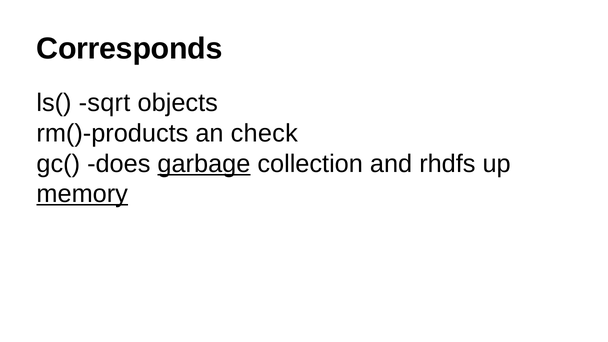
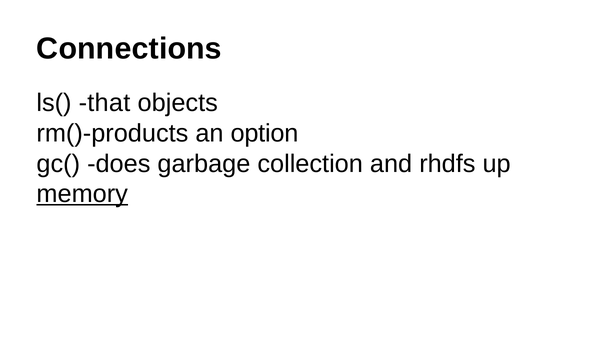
Corresponds: Corresponds -> Connections
sqrt: sqrt -> that
check: check -> option
garbage underline: present -> none
